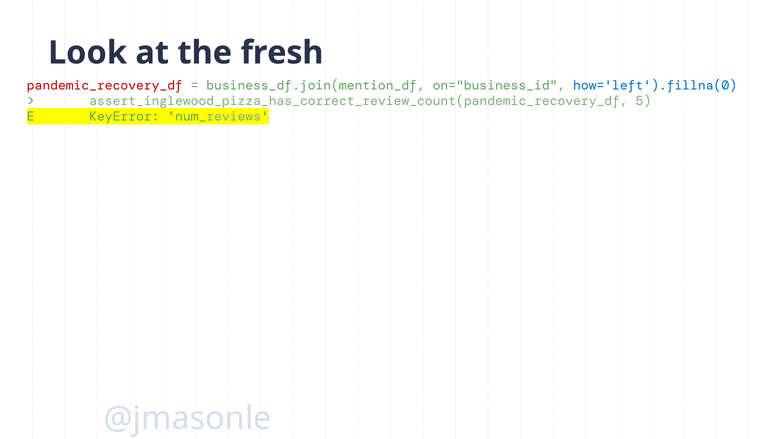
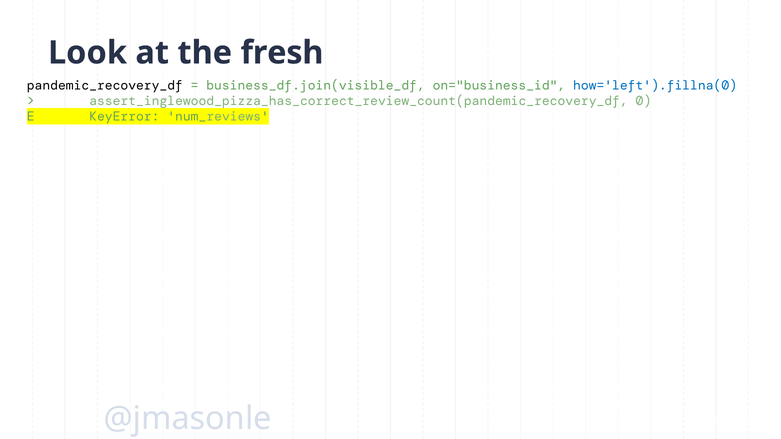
pandemic_recovery_df colour: red -> black
business_df.join(mention_df: business_df.join(mention_df -> business_df.join(visible_df
5: 5 -> 0
